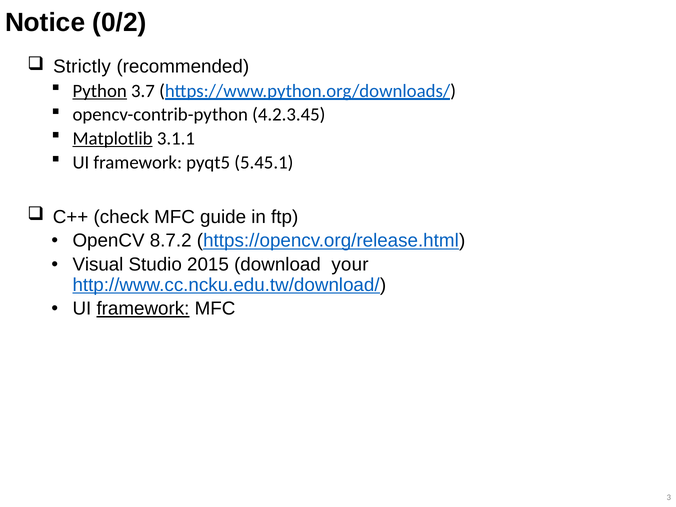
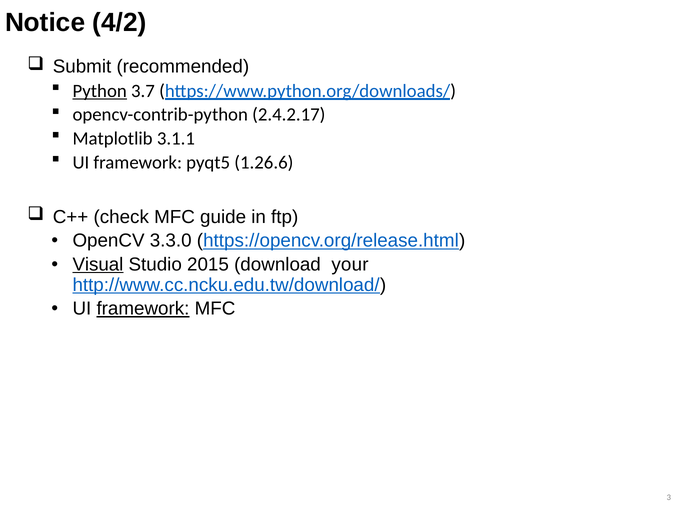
0/2: 0/2 -> 4/2
Strictly: Strictly -> Submit
4.2.3.45: 4.2.3.45 -> 2.4.2.17
Matplotlib underline: present -> none
5.45.1: 5.45.1 -> 1.26.6
8.7.2: 8.7.2 -> 3.3.0
Visual underline: none -> present
